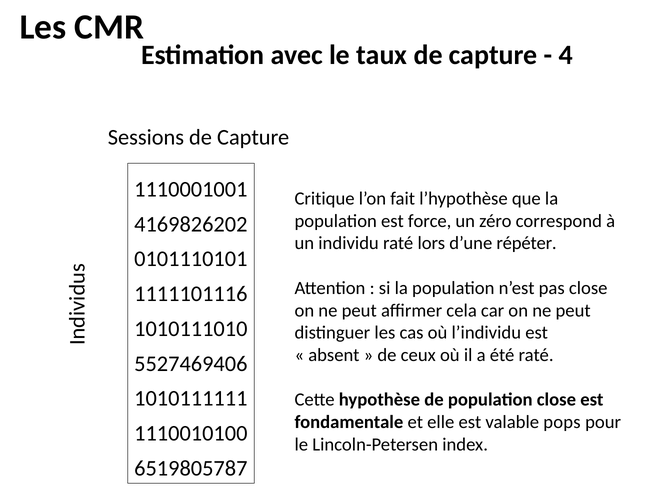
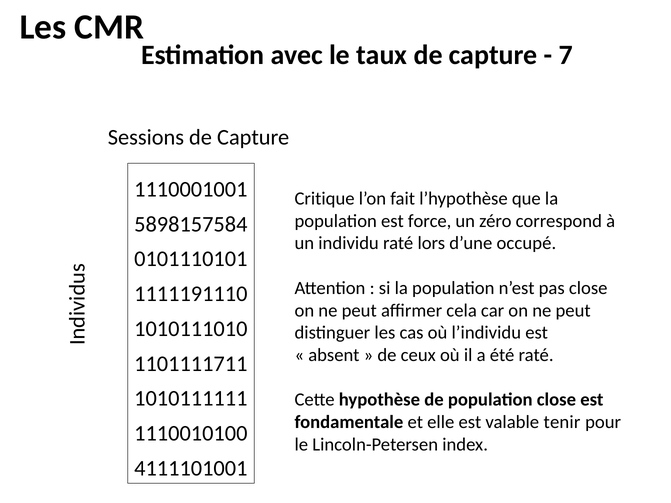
4: 4 -> 7
4169826202: 4169826202 -> 5898157584
répéter: répéter -> occupé
1111101116: 1111101116 -> 1111191110
5527469406: 5527469406 -> 1101111711
pops: pops -> tenir
6519805787: 6519805787 -> 4111101001
